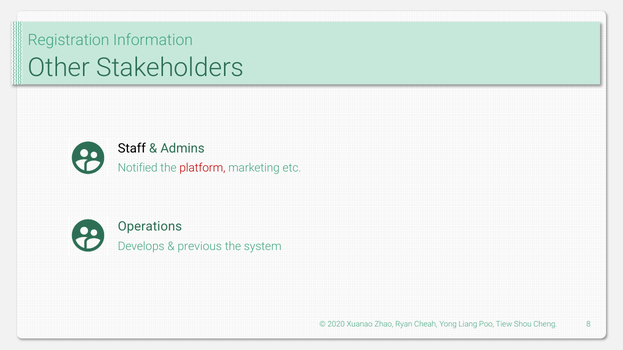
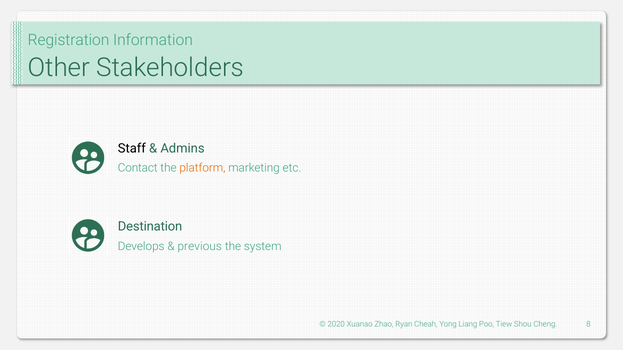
Notified: Notified -> Contact
platform colour: red -> orange
Operations: Operations -> Destination
